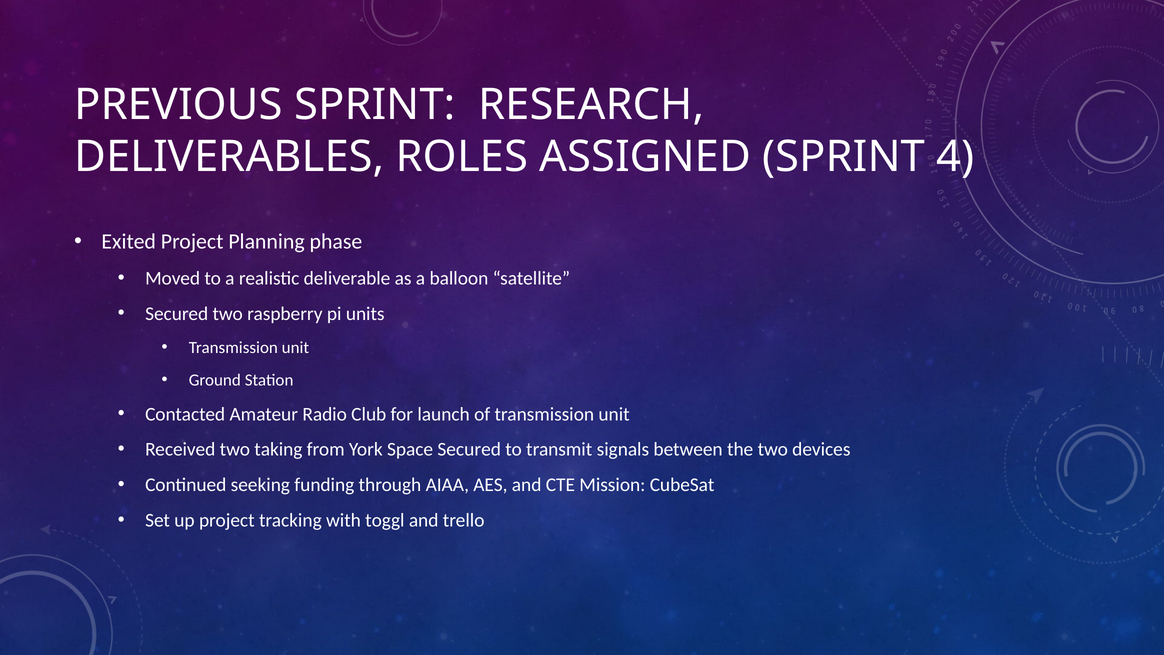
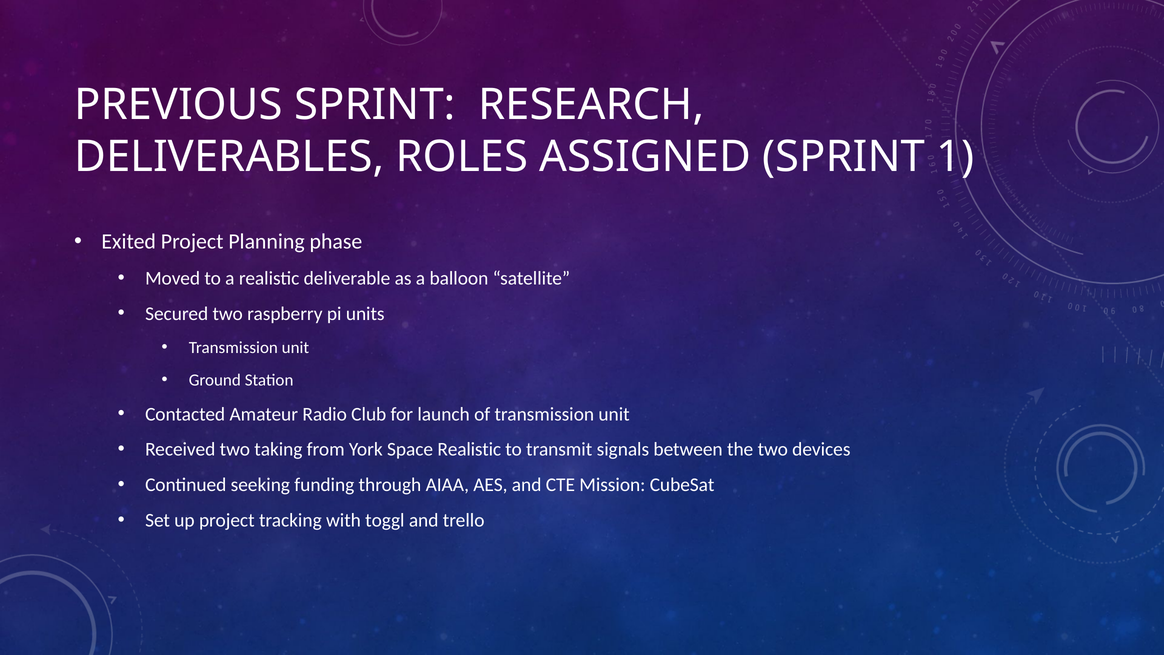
4: 4 -> 1
Space Secured: Secured -> Realistic
